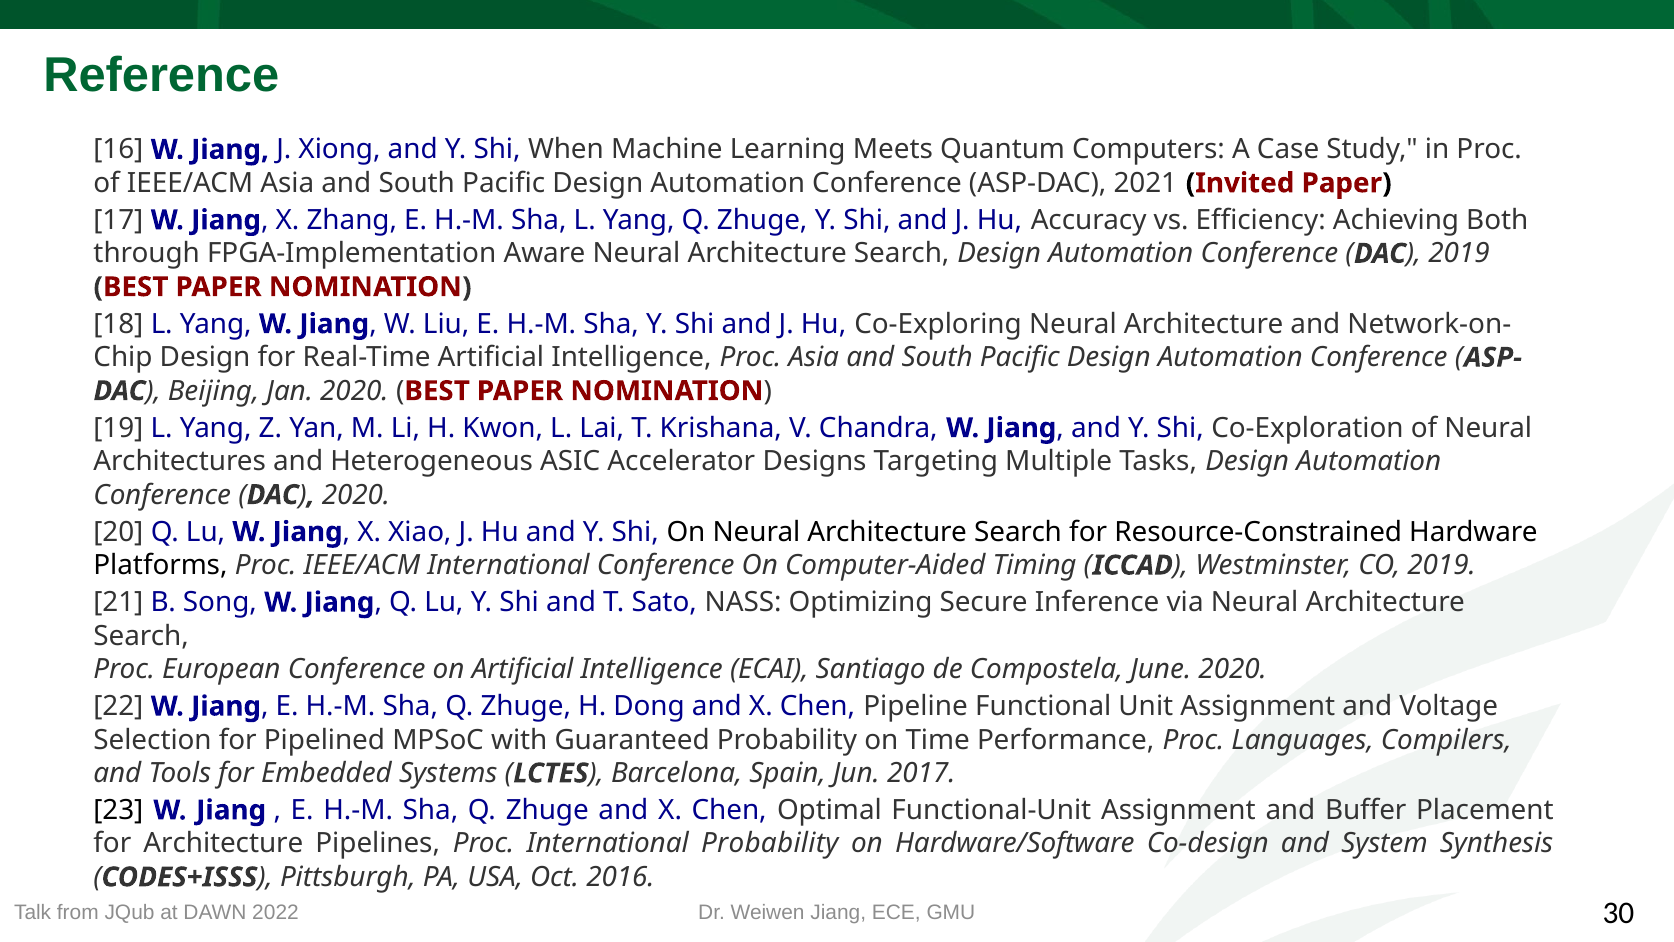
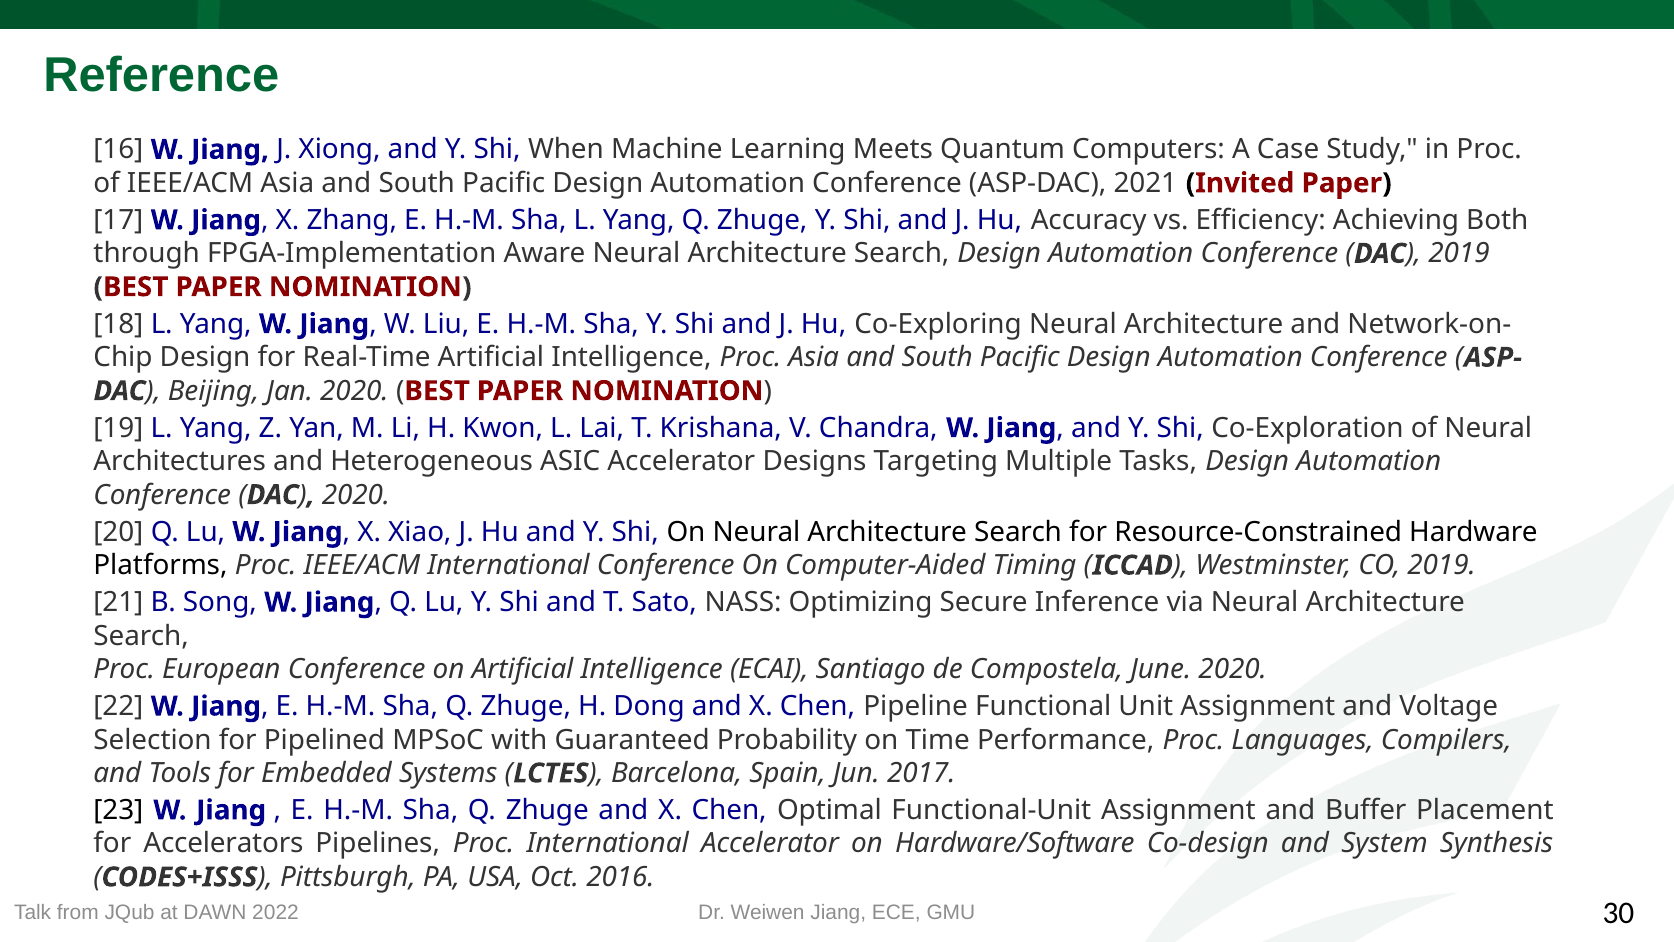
for Architecture: Architecture -> Accelerators
International Probability: Probability -> Accelerator
